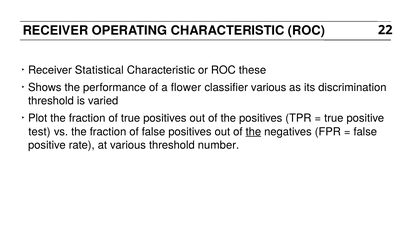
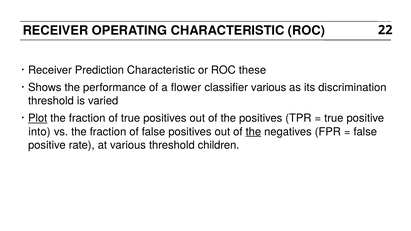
Statistical: Statistical -> Prediction
Plot underline: none -> present
test: test -> into
number: number -> children
